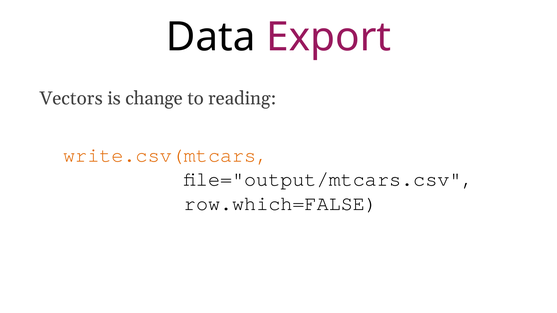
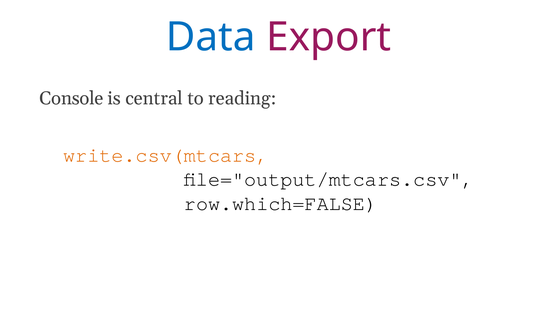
Data colour: black -> blue
Vectors: Vectors -> Console
change: change -> central
